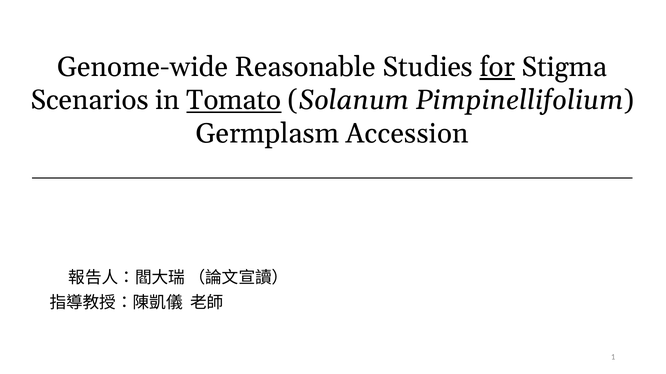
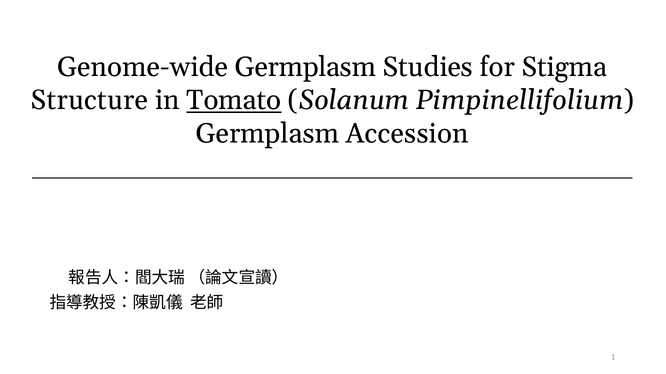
Genome-wide Reasonable: Reasonable -> Germplasm
for underline: present -> none
Scenarios: Scenarios -> Structure
